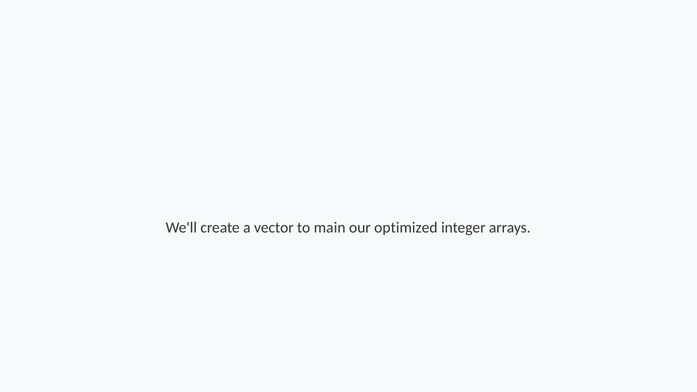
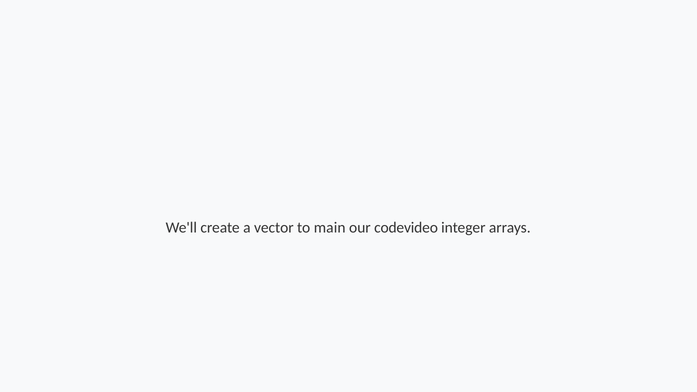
optimized: optimized -> codevideo
